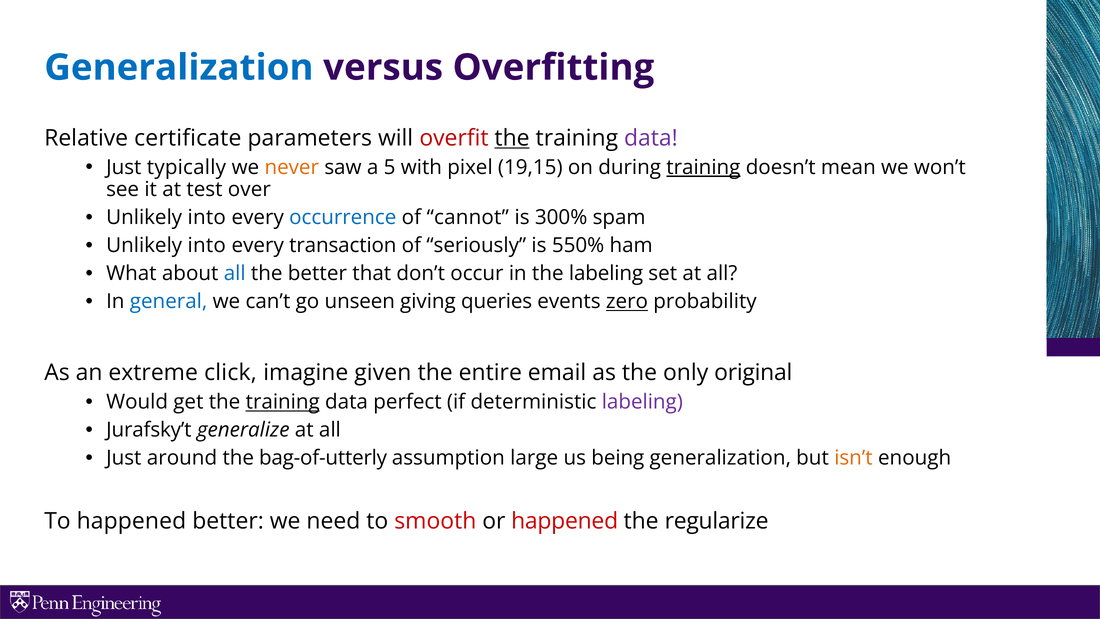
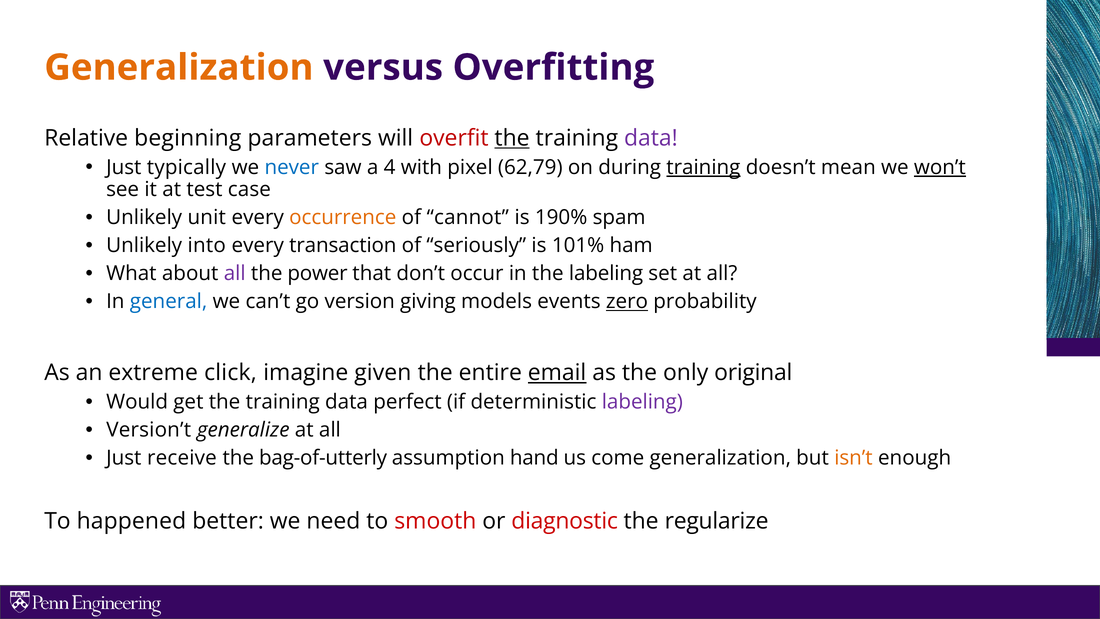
Generalization at (179, 68) colour: blue -> orange
certificate: certificate -> beginning
never colour: orange -> blue
5: 5 -> 4
19,15: 19,15 -> 62,79
won’t underline: none -> present
over: over -> case
into at (207, 218): into -> unit
occurrence colour: blue -> orange
300%: 300% -> 190%
550%: 550% -> 101%
all at (235, 274) colour: blue -> purple
the better: better -> power
unseen: unseen -> version
queries: queries -> models
email underline: none -> present
training at (283, 402) underline: present -> none
Jurafsky’t: Jurafsky’t -> Version’t
around: around -> receive
large: large -> hand
being: being -> come
or happened: happened -> diagnostic
